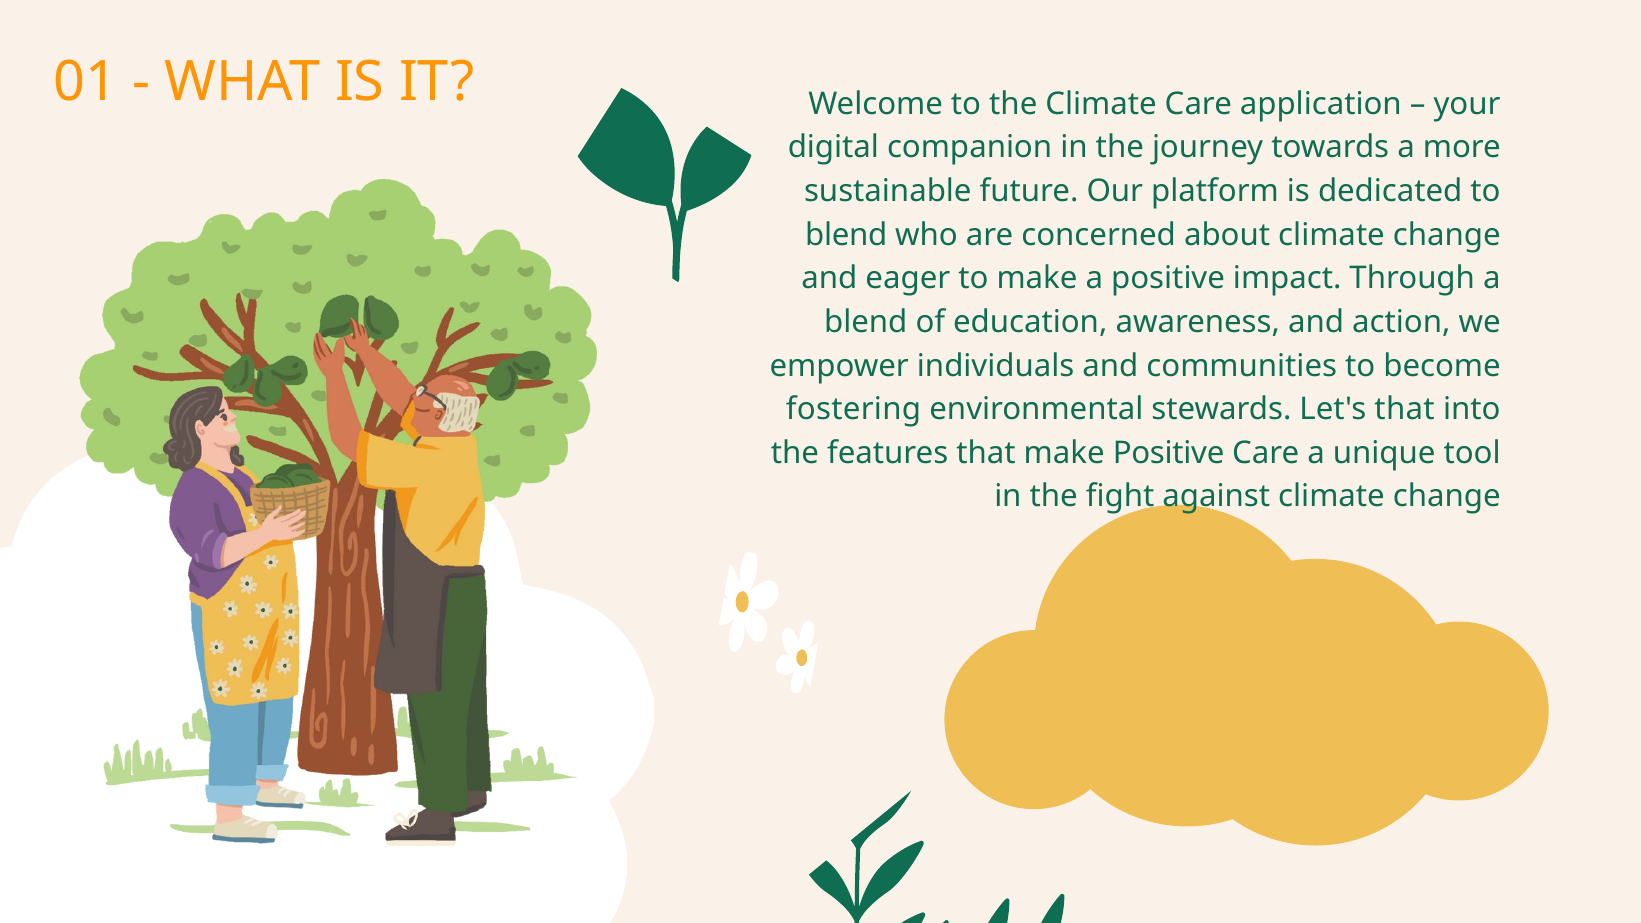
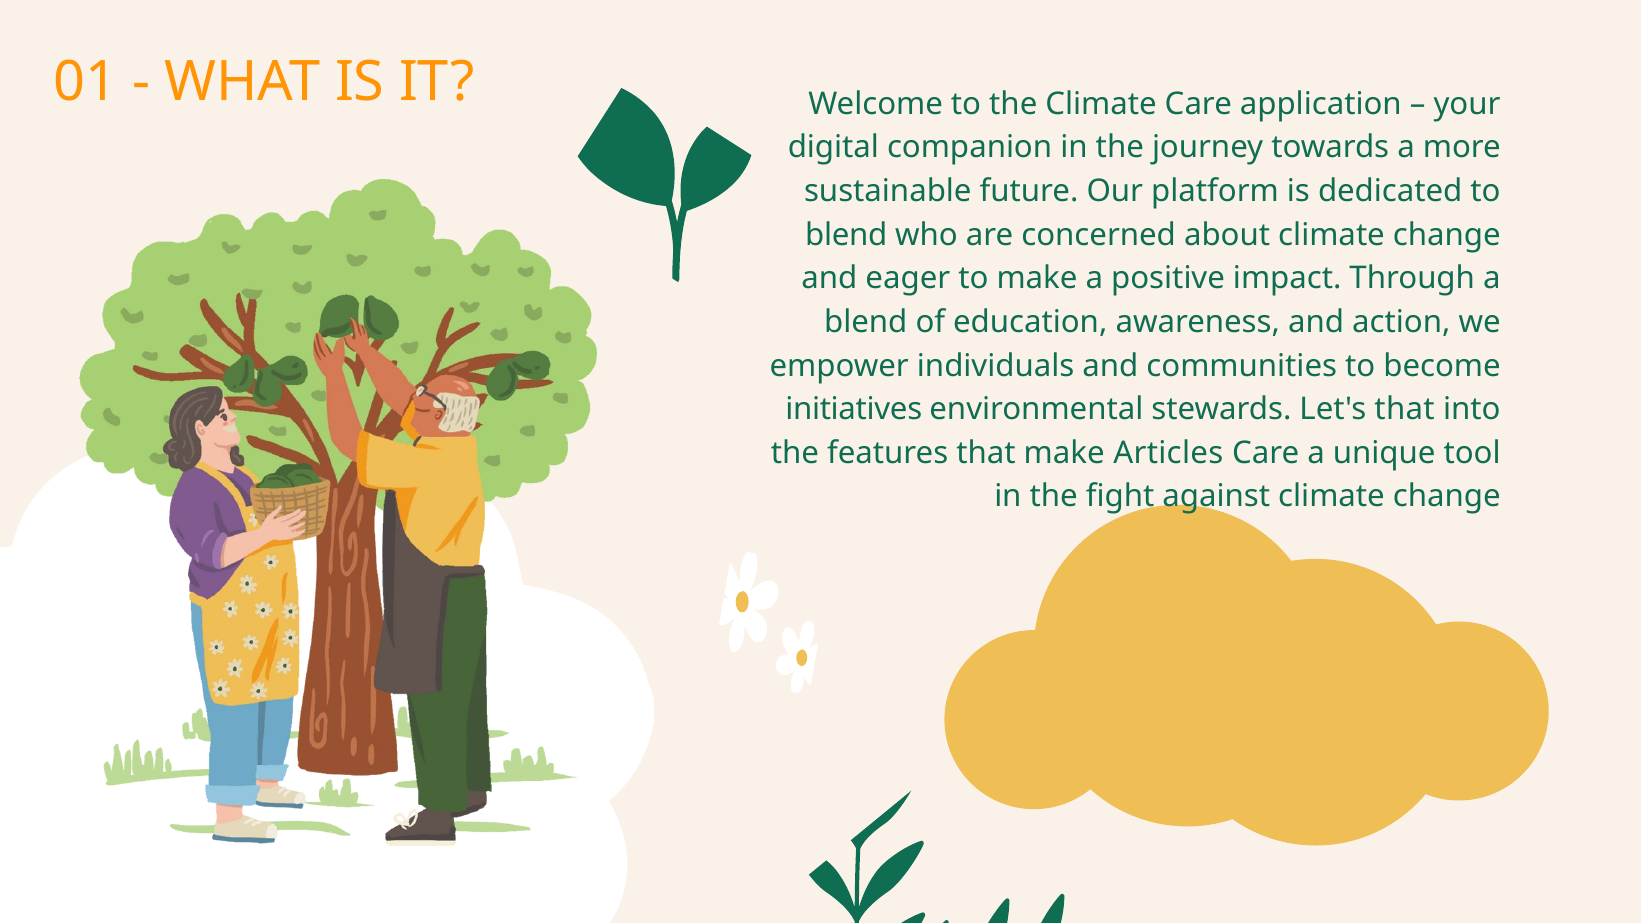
fostering: fostering -> initiatives
make Positive: Positive -> Articles
